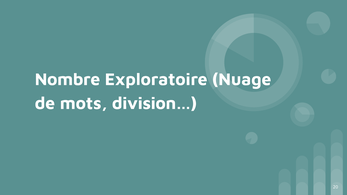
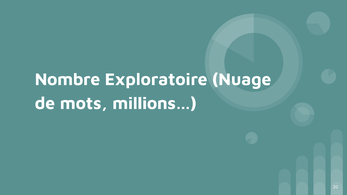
division…: division… -> millions…
